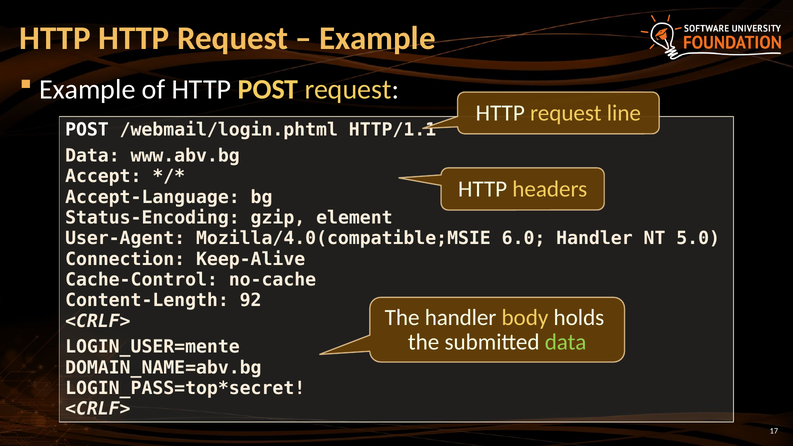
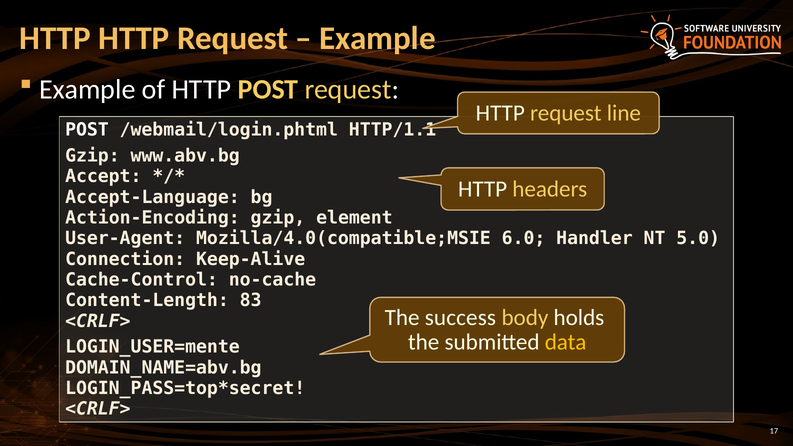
Data at (92, 156): Data -> Gzip
Status-Encoding: Status-Encoding -> Action-Encoding
92: 92 -> 83
The handler: handler -> success
data at (566, 342) colour: light green -> yellow
